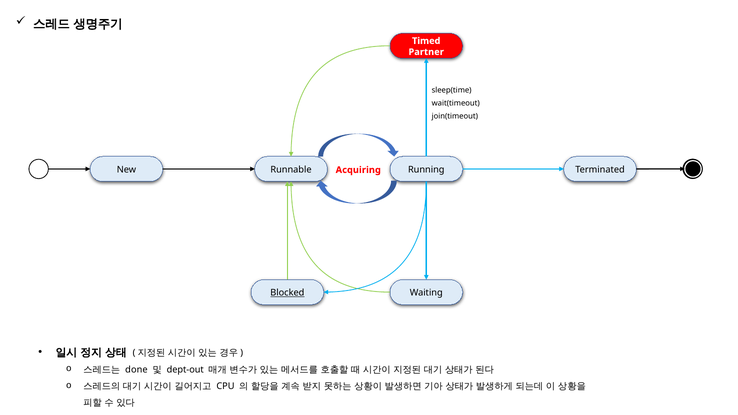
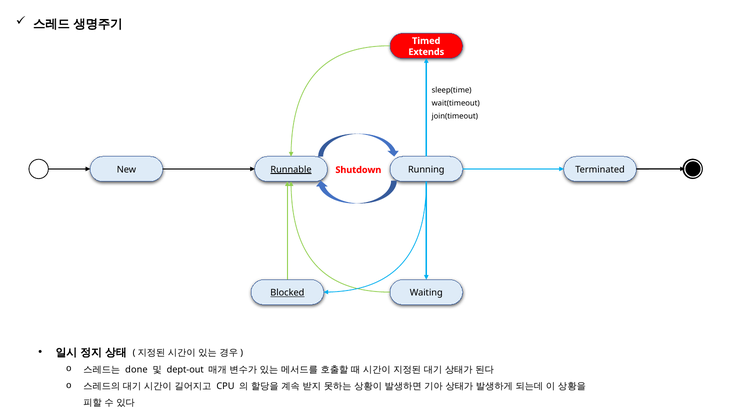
Partner: Partner -> Extends
Runnable underline: none -> present
Acquiring: Acquiring -> Shutdown
